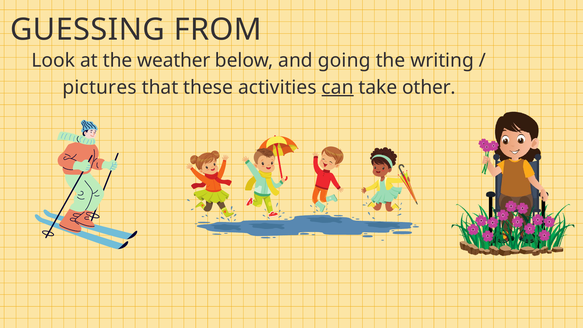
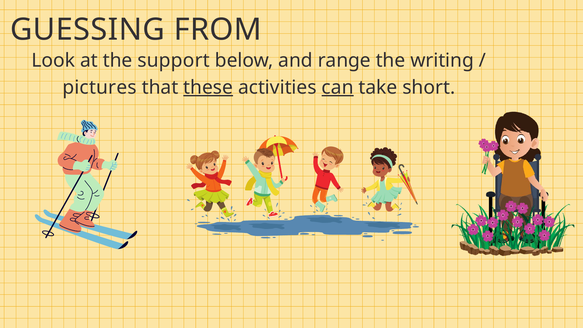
weather: weather -> support
going: going -> range
these underline: none -> present
other: other -> short
